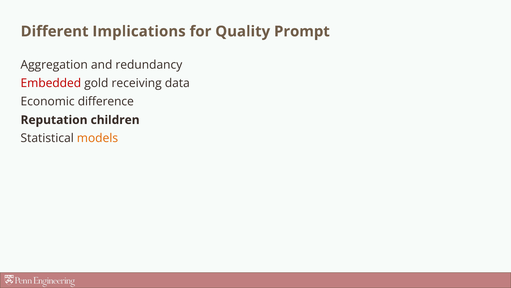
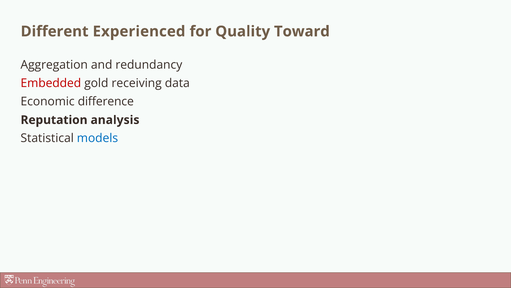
Implications: Implications -> Experienced
Prompt: Prompt -> Toward
children: children -> analysis
models colour: orange -> blue
